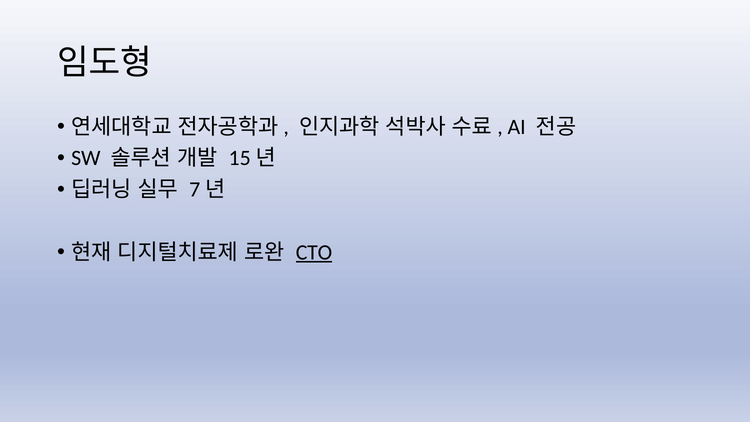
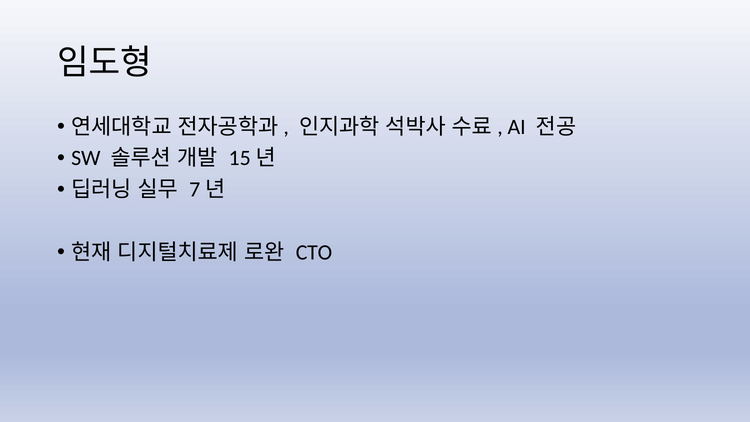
CTO underline: present -> none
